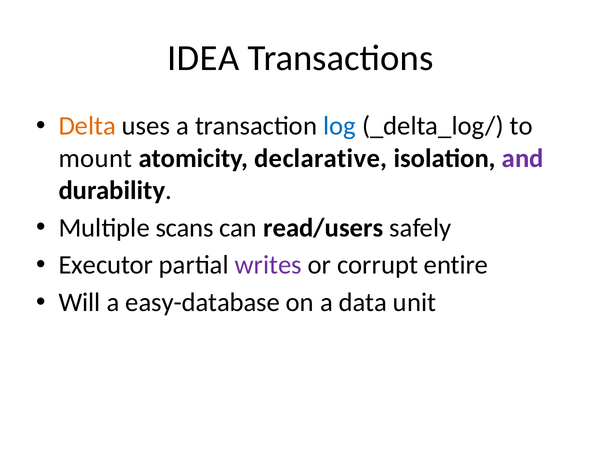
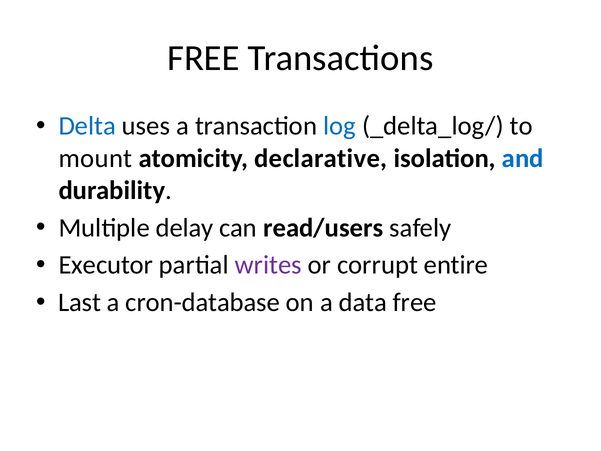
IDEA at (203, 58): IDEA -> FREE
Delta colour: orange -> blue
and colour: purple -> blue
scans: scans -> delay
Will: Will -> Last
easy-database: easy-database -> cron-database
data unit: unit -> free
